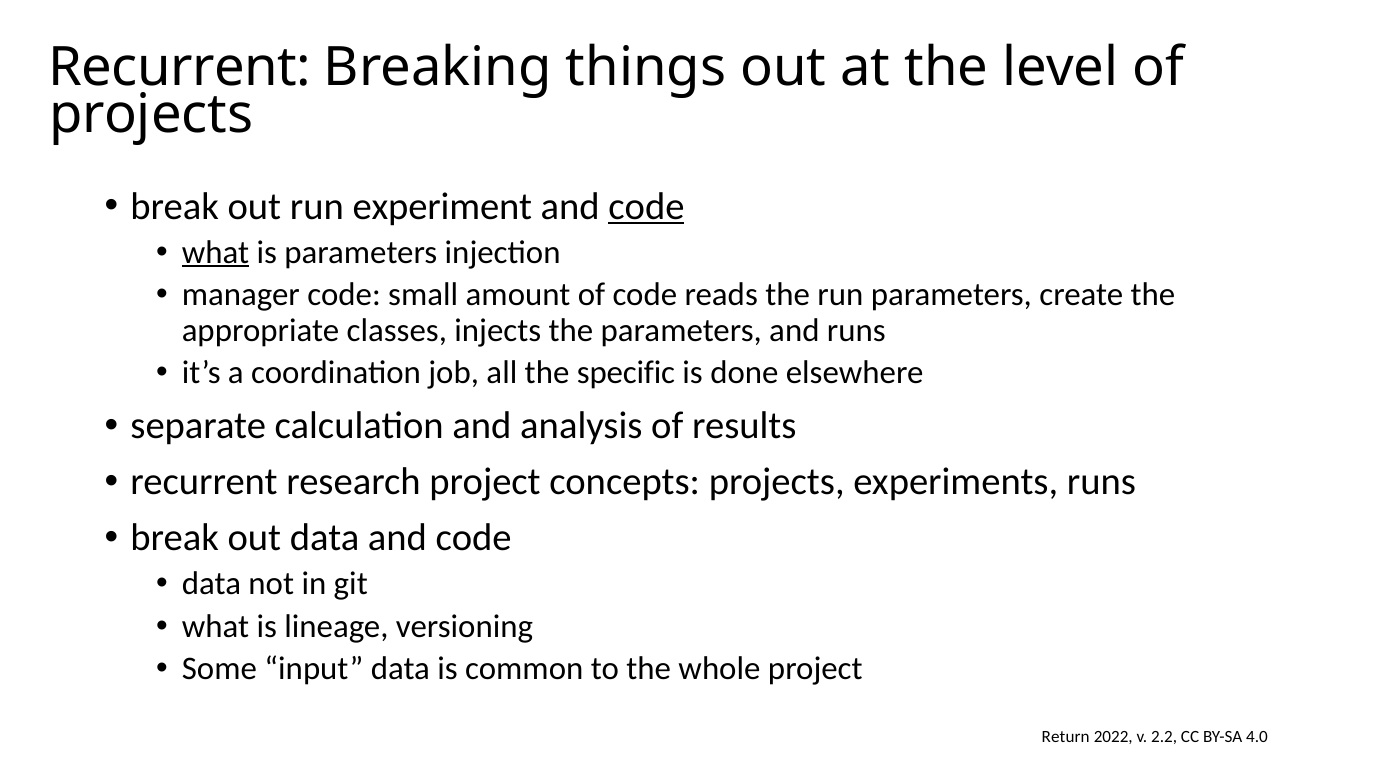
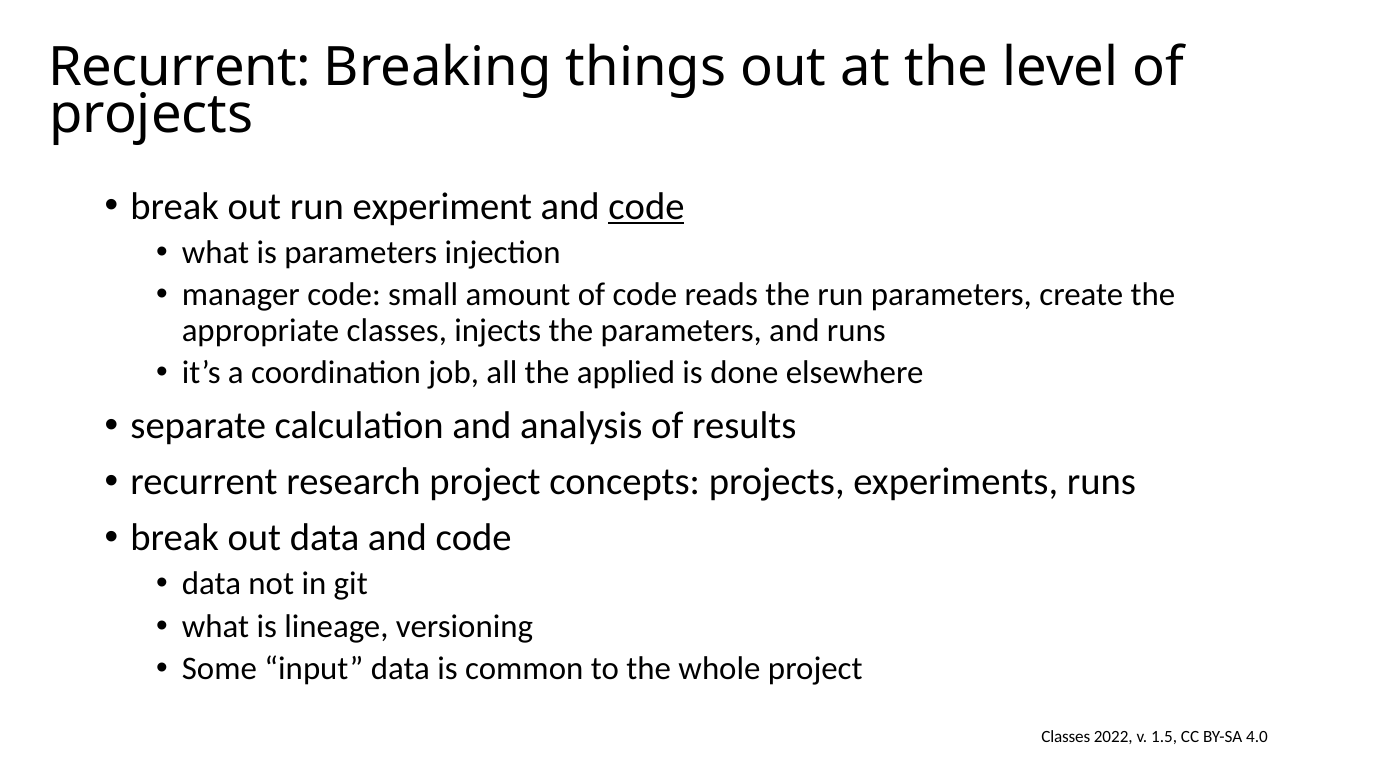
what at (216, 252) underline: present -> none
specific: specific -> applied
Return at (1066, 737): Return -> Classes
2.2: 2.2 -> 1.5
